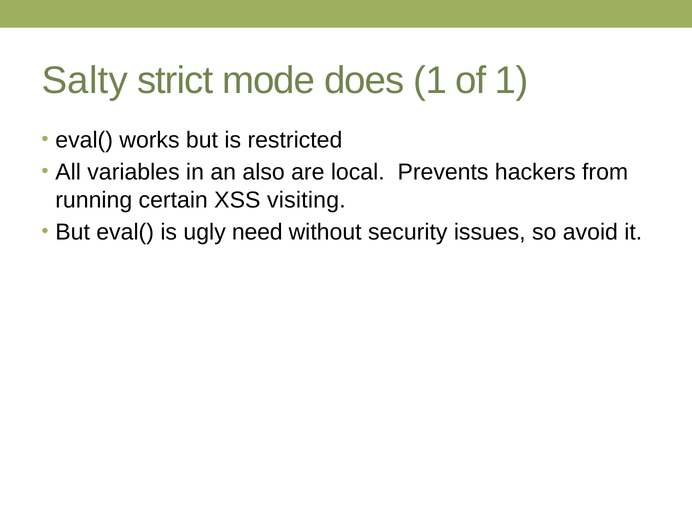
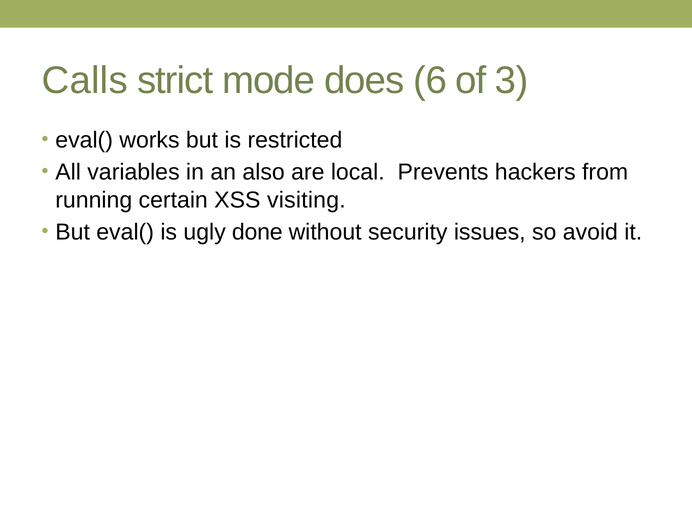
Salty: Salty -> Calls
does 1: 1 -> 6
of 1: 1 -> 3
need: need -> done
